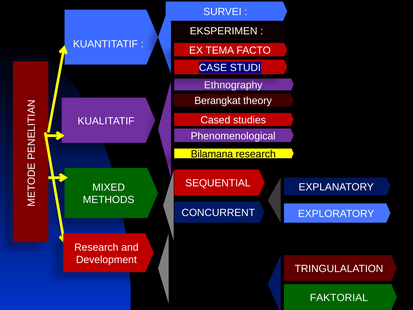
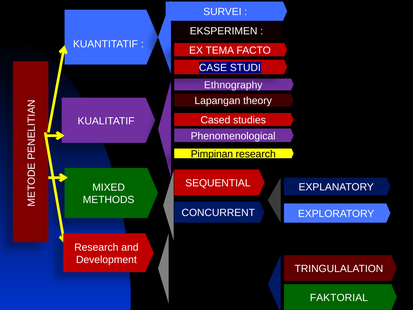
Berangkat: Berangkat -> Lapangan
Bilamana: Bilamana -> Pimpinan
